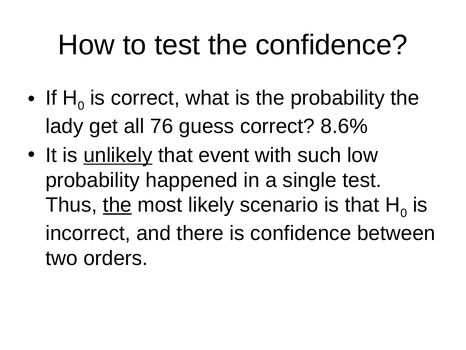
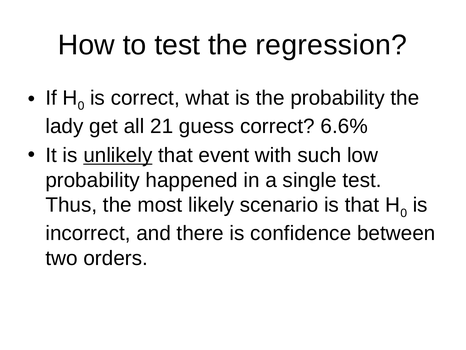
the confidence: confidence -> regression
76: 76 -> 21
8.6%: 8.6% -> 6.6%
the at (117, 205) underline: present -> none
